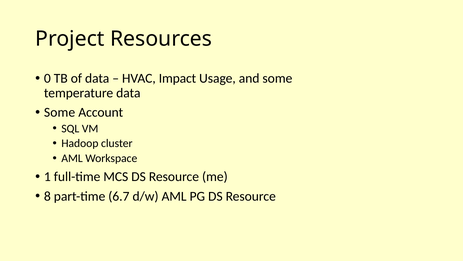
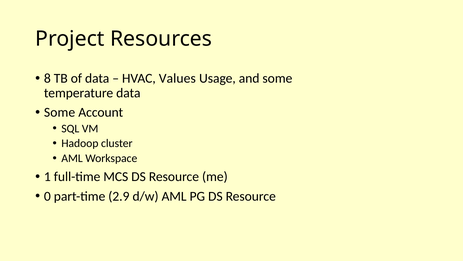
0: 0 -> 8
Impact: Impact -> Values
8: 8 -> 0
6.7: 6.7 -> 2.9
